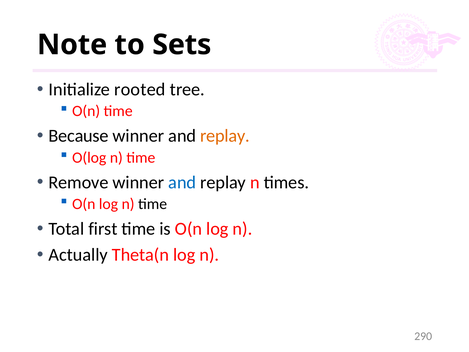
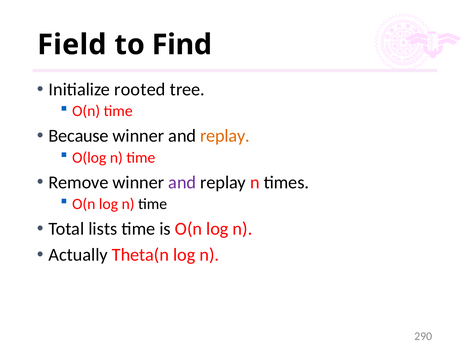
Note: Note -> Field
Sets: Sets -> Find
and at (182, 182) colour: blue -> purple
first: first -> lists
